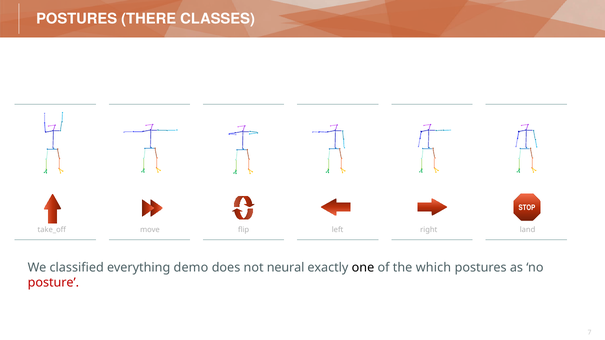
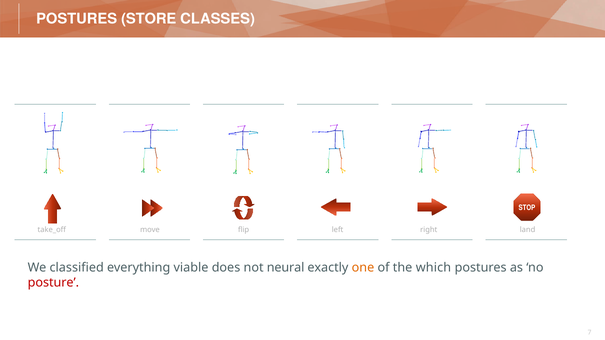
THERE: THERE -> STORE
demo: demo -> viable
one colour: black -> orange
